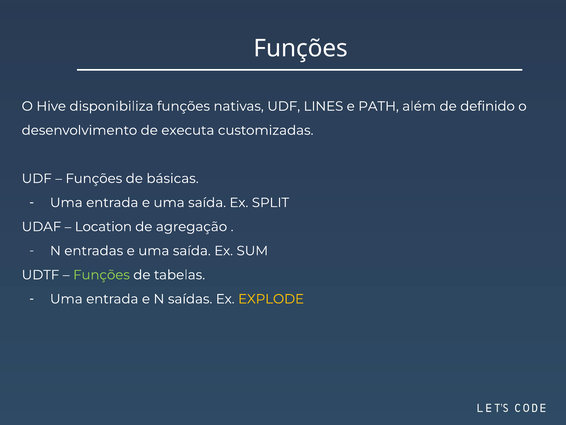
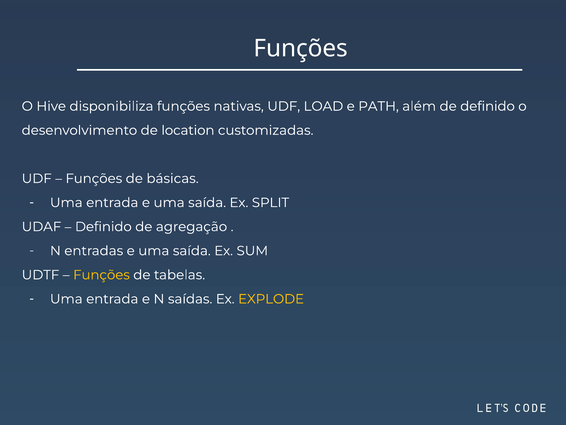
LINES: LINES -> LOAD
executa: executa -> location
Location at (103, 226): Location -> Definido
Funções at (101, 275) colour: light green -> yellow
